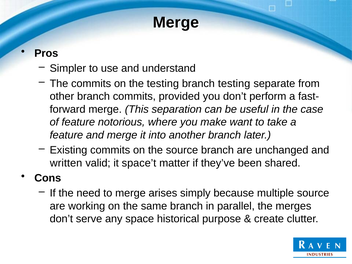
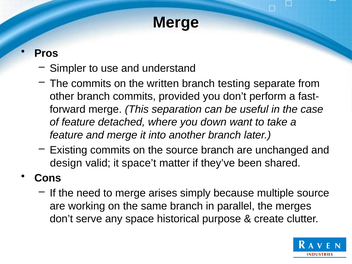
the testing: testing -> written
notorious: notorious -> detached
make: make -> down
written: written -> design
